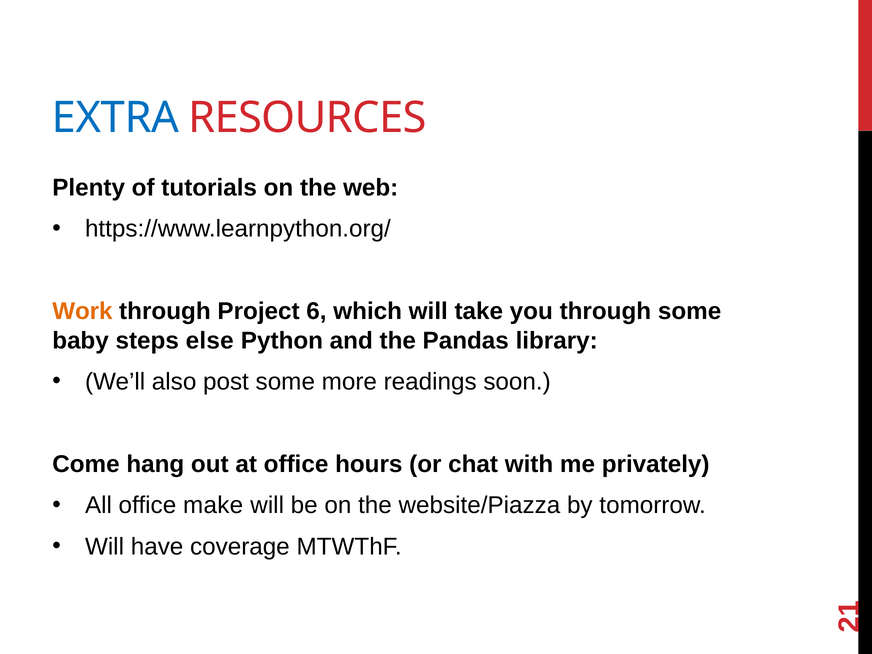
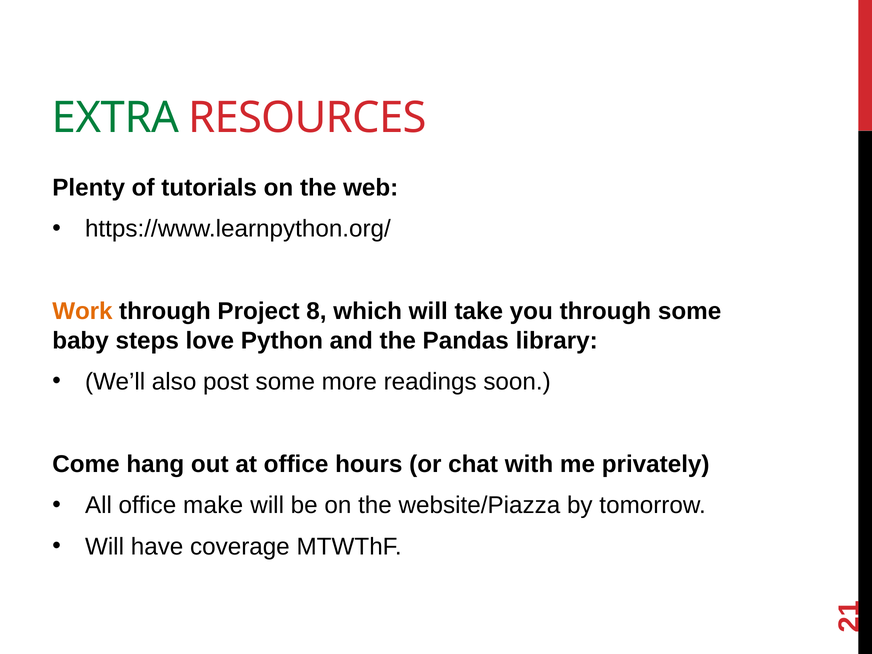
EXTRA colour: blue -> green
6: 6 -> 8
else: else -> love
